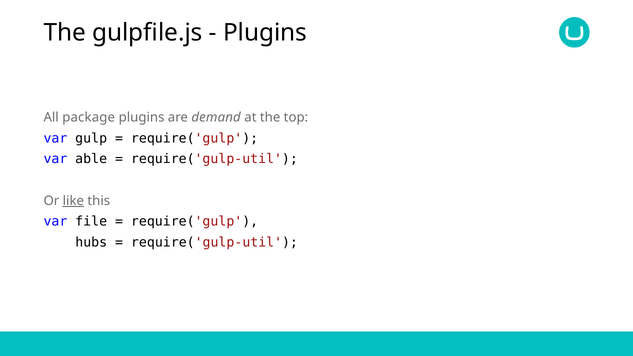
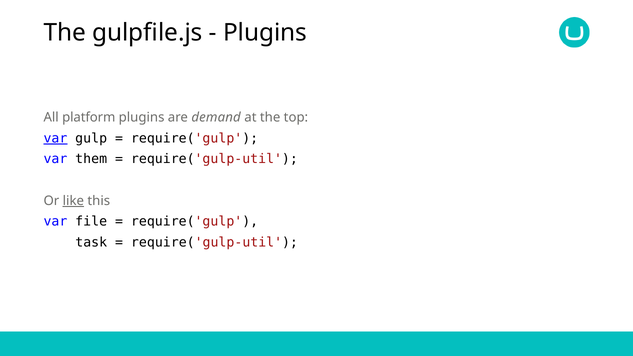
package: package -> platform
var at (55, 138) underline: none -> present
able: able -> them
hubs: hubs -> task
